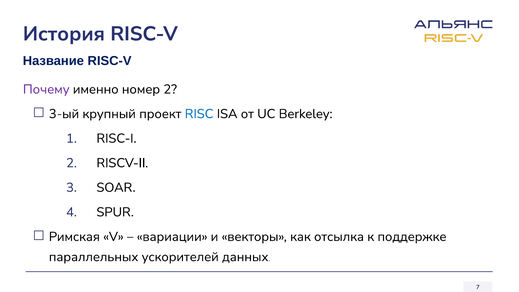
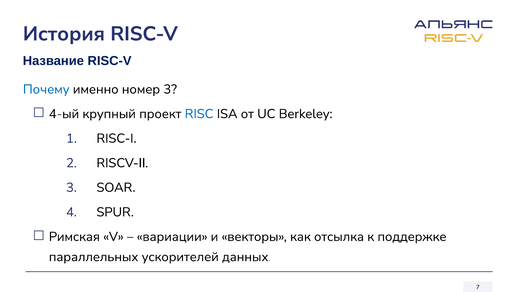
Почему colour: purple -> blue
номер 2: 2 -> 3
3-ый: 3-ый -> 4-ый
